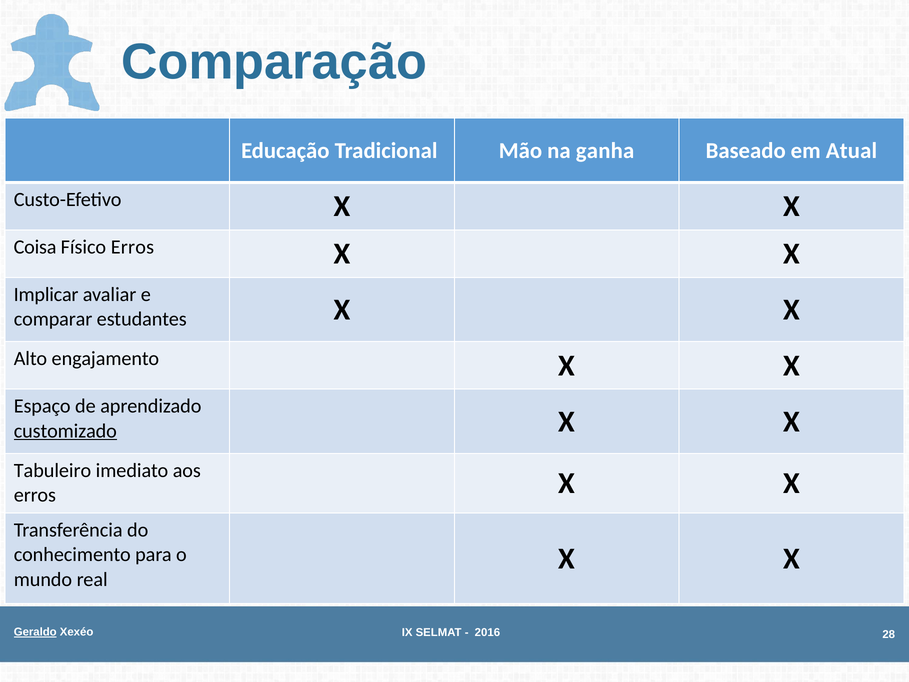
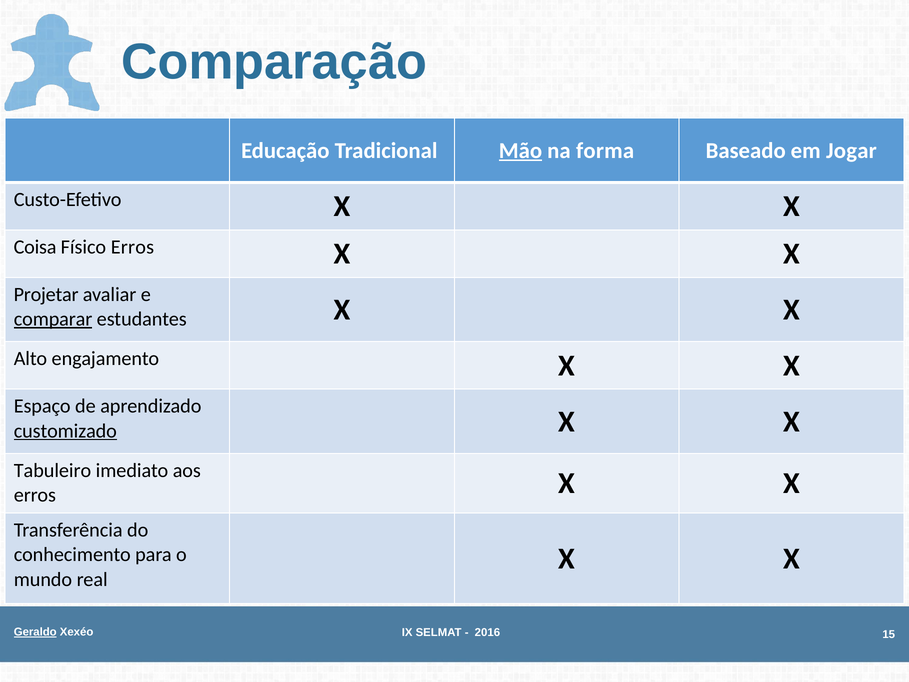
Mão underline: none -> present
ganha: ganha -> forma
Atual: Atual -> Jogar
Implicar: Implicar -> Projetar
comparar underline: none -> present
28: 28 -> 15
